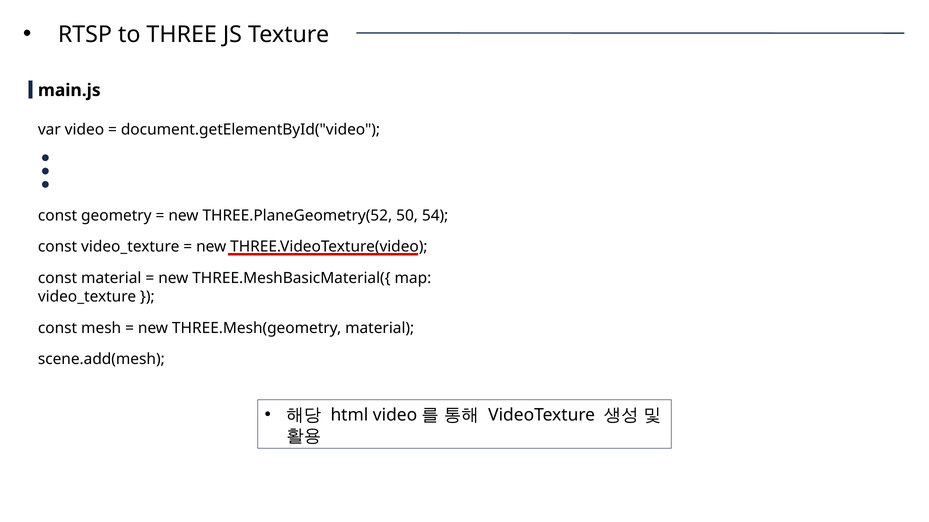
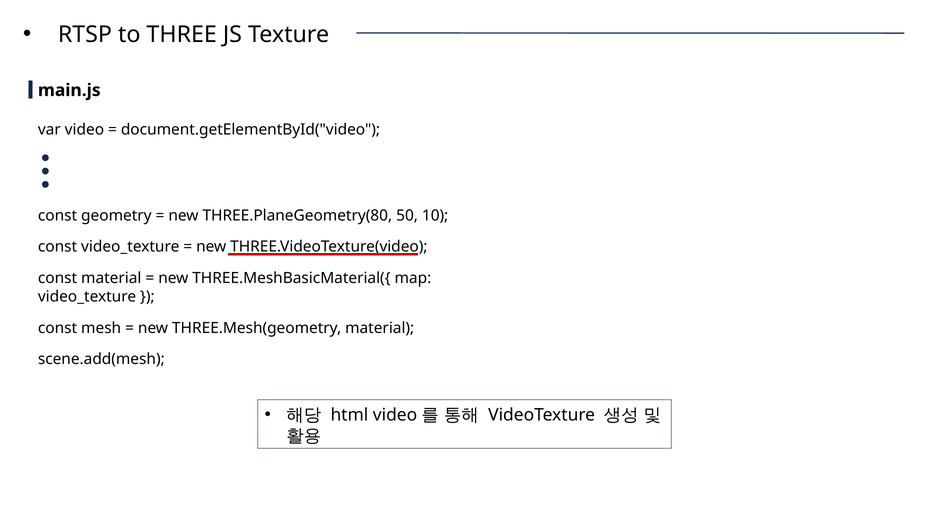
THREE.PlaneGeometry(52: THREE.PlaneGeometry(52 -> THREE.PlaneGeometry(80
54: 54 -> 10
